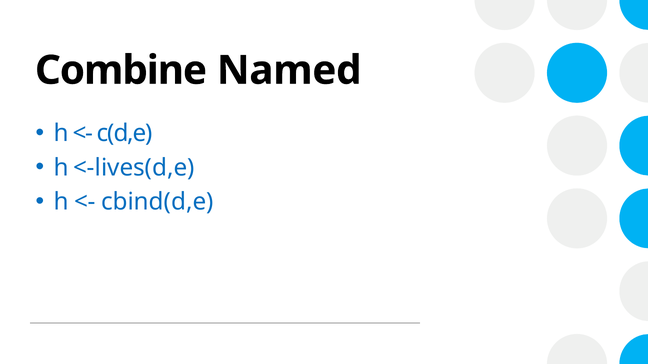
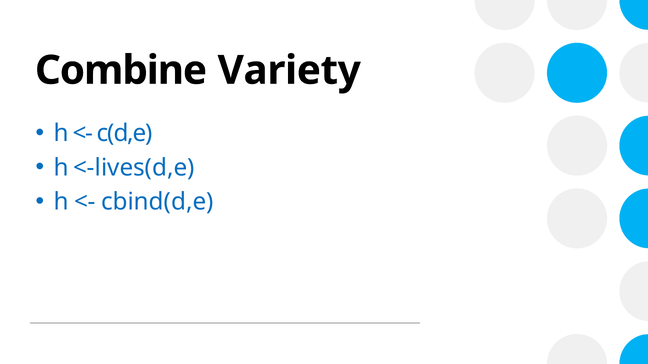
Named: Named -> Variety
